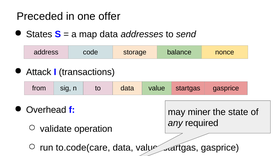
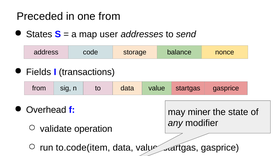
one offer: offer -> from
map data: data -> user
Attack: Attack -> Fields
required: required -> modifier
to.code(care: to.code(care -> to.code(item
